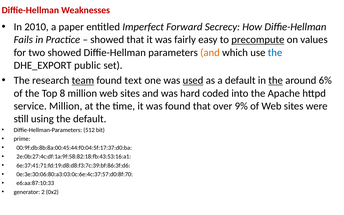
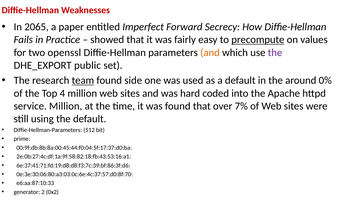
2010: 2010 -> 2065
two showed: showed -> openssl
the at (275, 52) colour: blue -> purple
text: text -> side
used underline: present -> none
the at (276, 80) underline: present -> none
6%: 6% -> 0%
8: 8 -> 4
9%: 9% -> 7%
